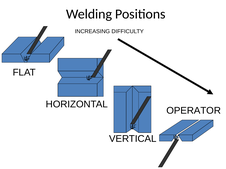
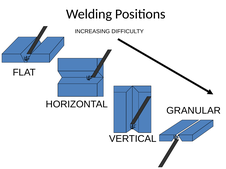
OPERATOR: OPERATOR -> GRANULAR
